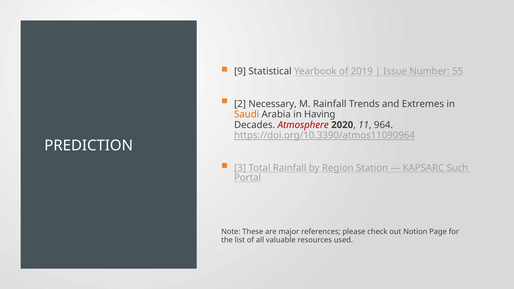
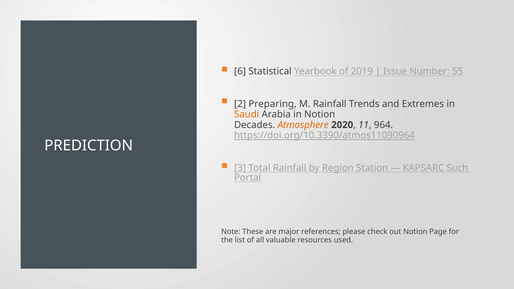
9: 9 -> 6
Necessary: Necessary -> Preparing
in Having: Having -> Notion
Atmosphere colour: red -> orange
